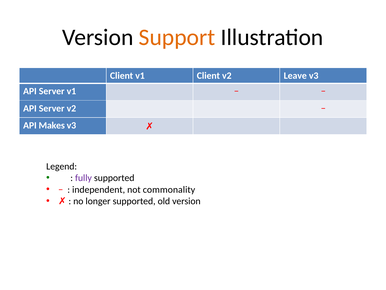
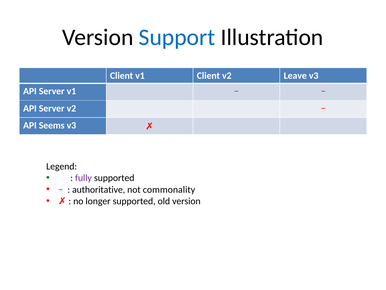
Support colour: orange -> blue
Makes: Makes -> Seems
independent: independent -> authoritative
